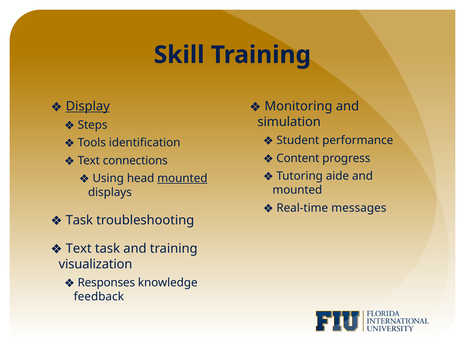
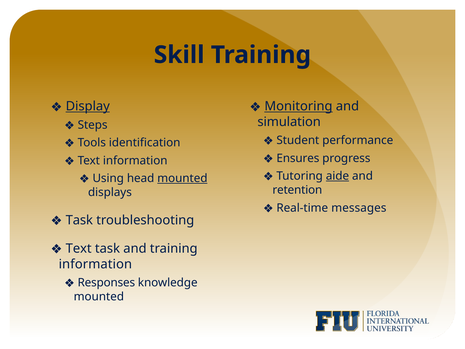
Monitoring underline: none -> present
Content: Content -> Ensures
Text connections: connections -> information
aide underline: none -> present
mounted at (297, 190): mounted -> retention
visualization at (95, 264): visualization -> information
feedback at (99, 296): feedback -> mounted
